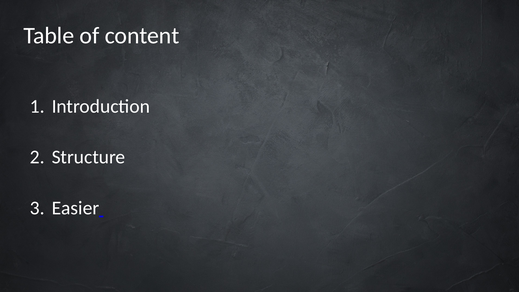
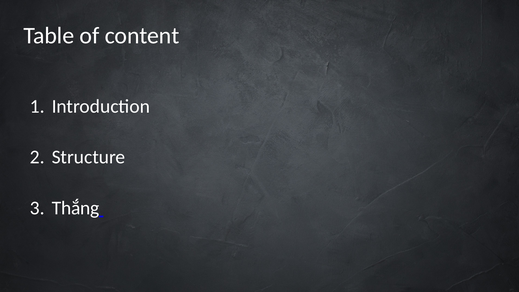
Easier: Easier -> Thắng
